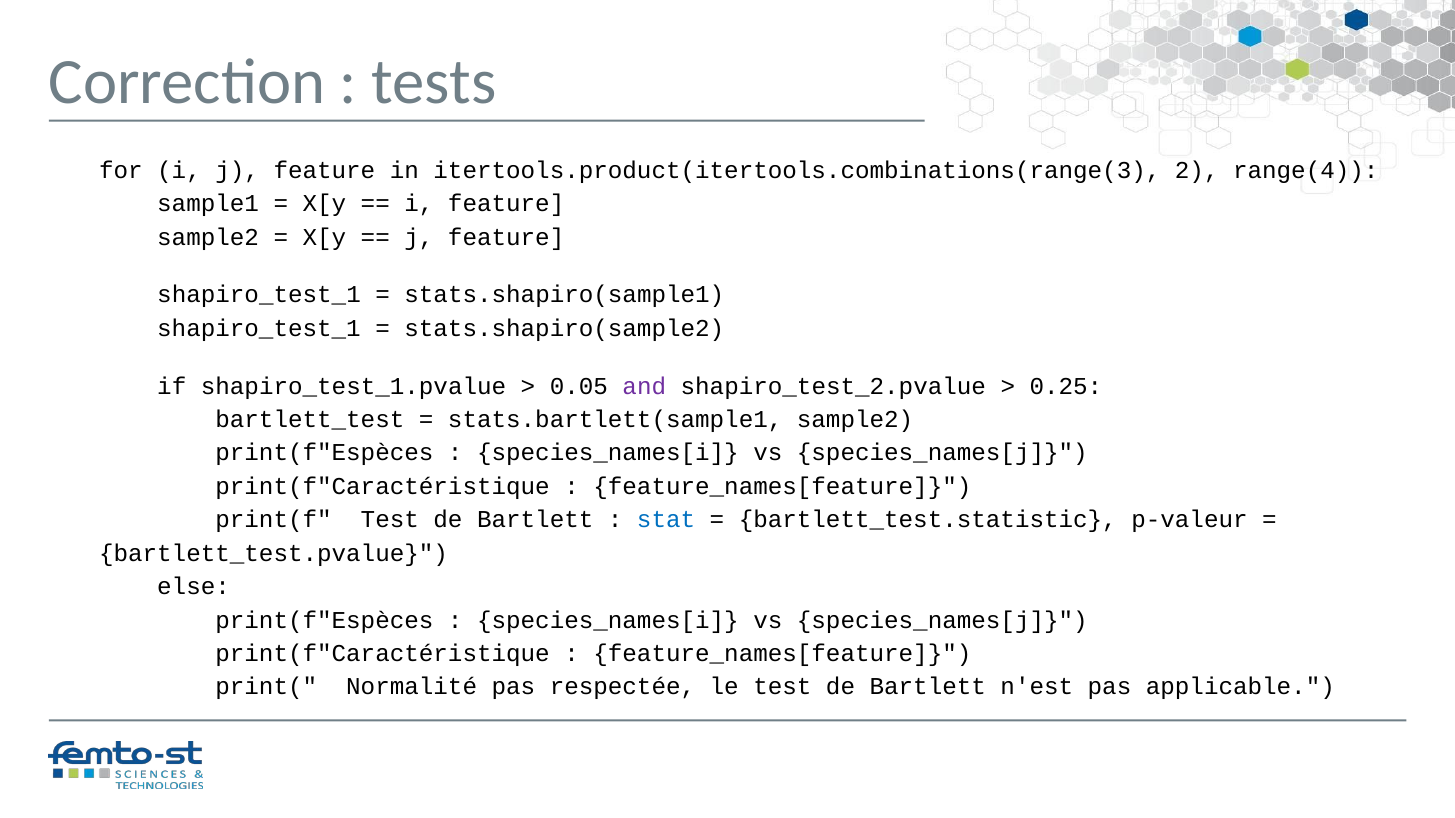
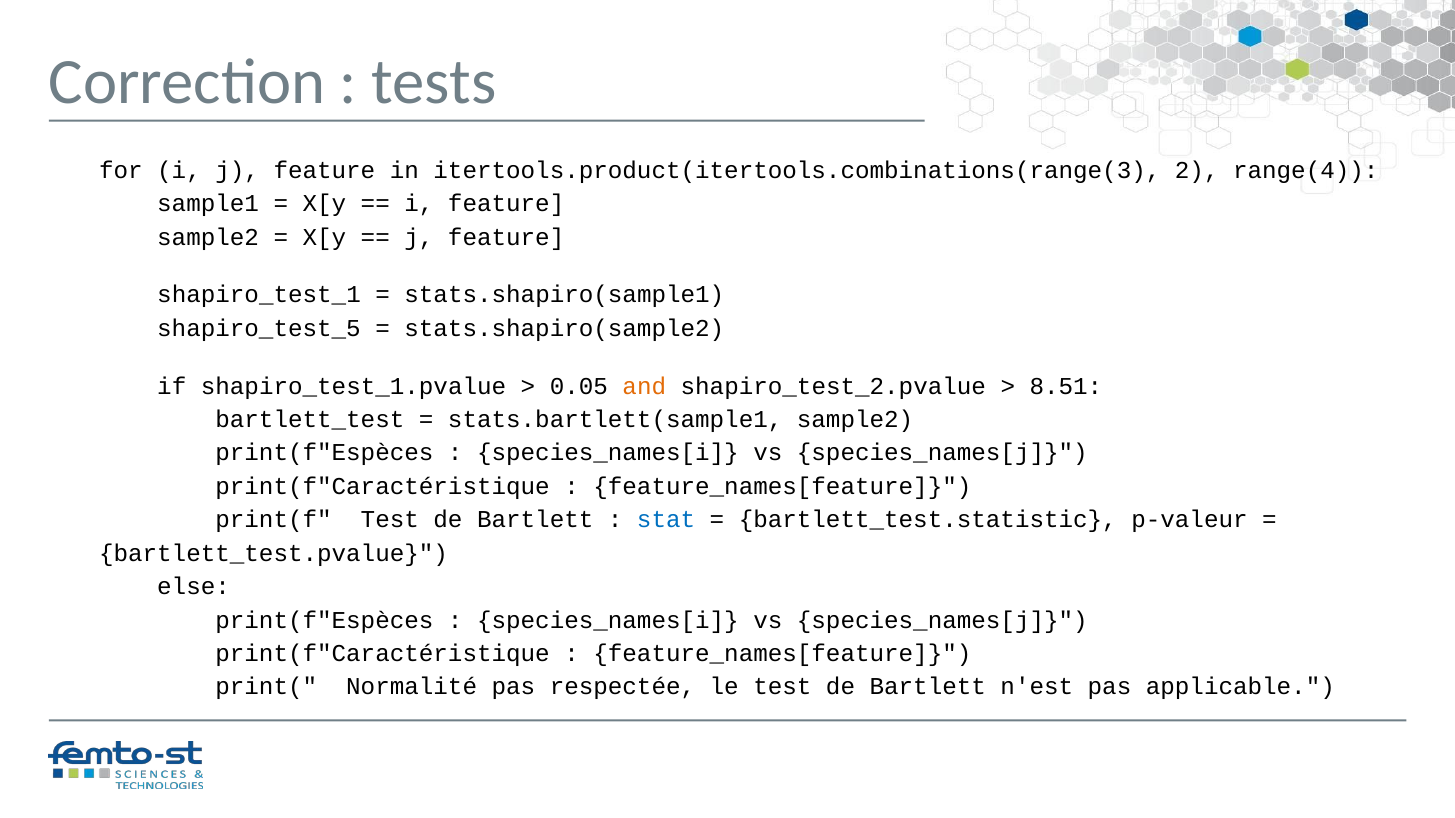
shapiro_test_1 at (259, 329): shapiro_test_1 -> shapiro_test_5
and colour: purple -> orange
0.25: 0.25 -> 8.51
